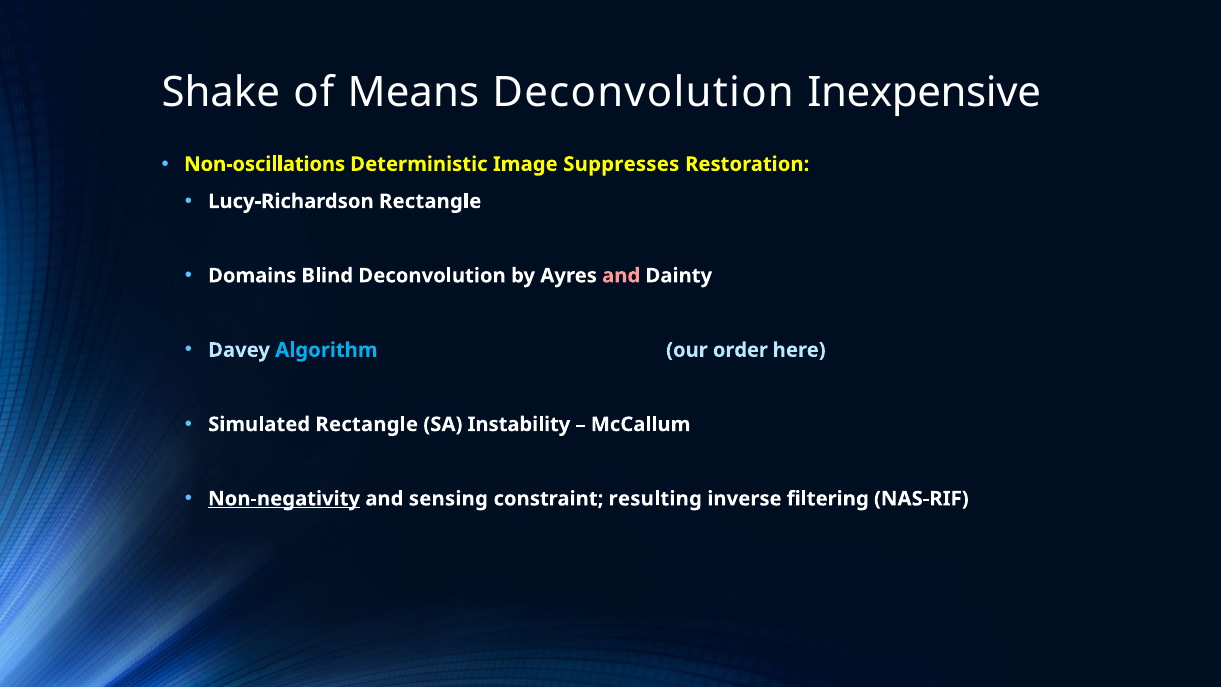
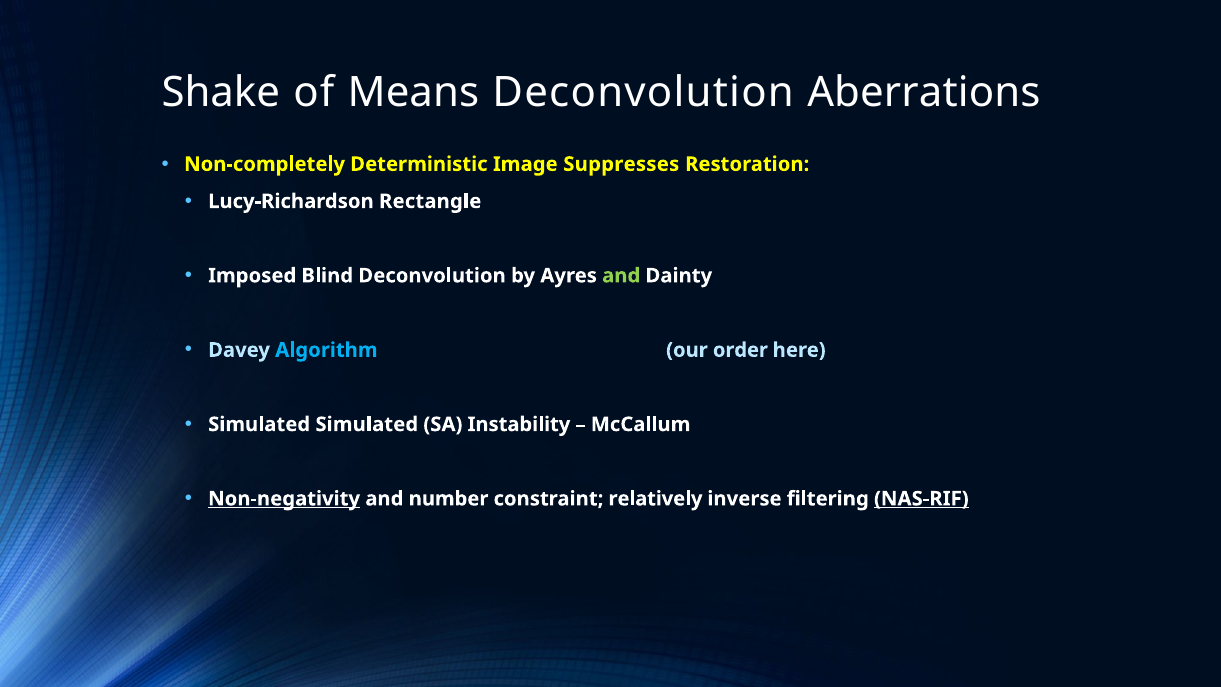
Inexpensive: Inexpensive -> Aberrations
Non-oscillations: Non-oscillations -> Non-completely
Domains: Domains -> Imposed
and at (621, 276) colour: pink -> light green
Simulated Rectangle: Rectangle -> Simulated
sensing: sensing -> number
resulting: resulting -> relatively
NAS-RIF underline: none -> present
